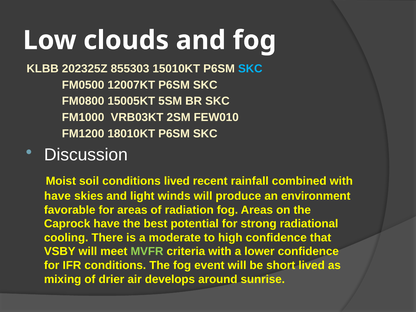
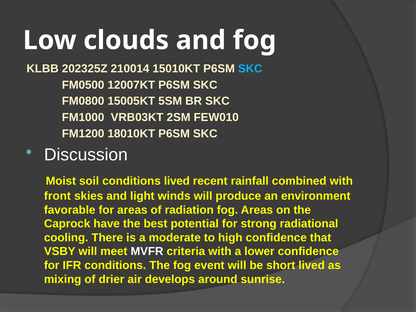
855303: 855303 -> 210014
have at (57, 196): have -> front
MVFR colour: light green -> white
